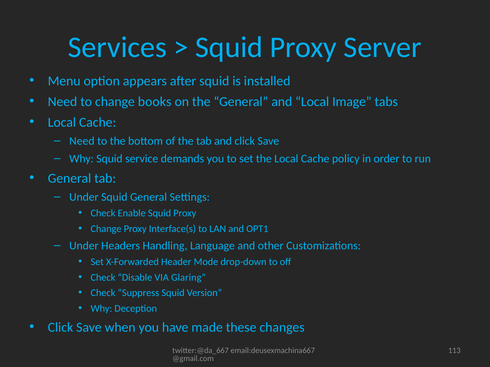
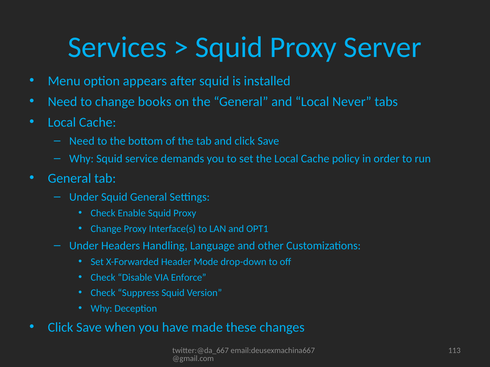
Image: Image -> Never
Glaring: Glaring -> Enforce
